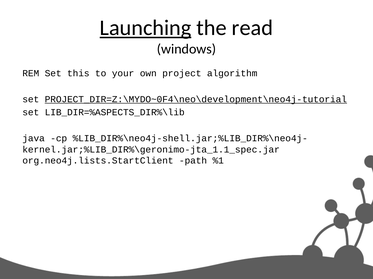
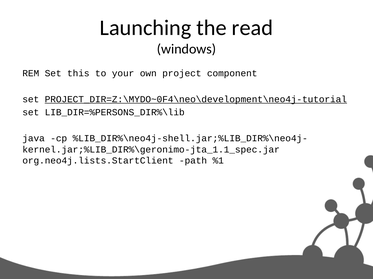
Launching underline: present -> none
algorithm: algorithm -> component
LIB_DIR=%ASPECTS_DIR%\lib: LIB_DIR=%ASPECTS_DIR%\lib -> LIB_DIR=%PERSONS_DIR%\lib
